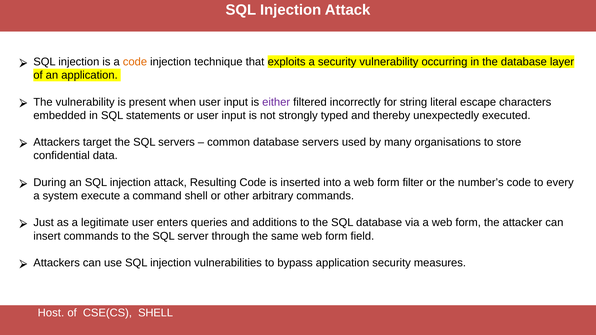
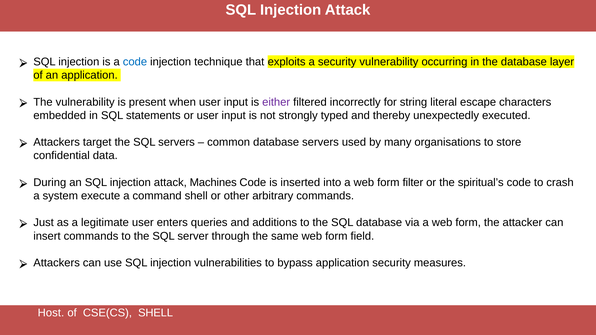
code at (135, 62) colour: orange -> blue
Resulting: Resulting -> Machines
number’s: number’s -> spiritual’s
every: every -> crash
